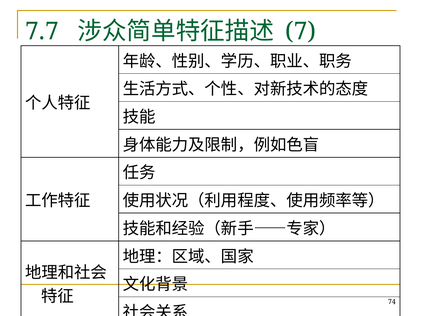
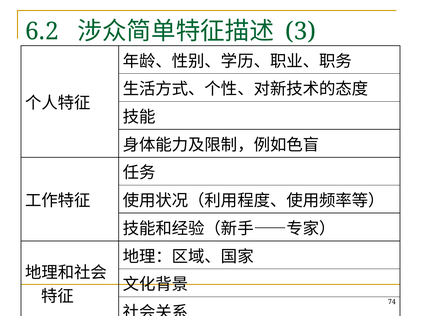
7.7: 7.7 -> 6.2
7: 7 -> 3
